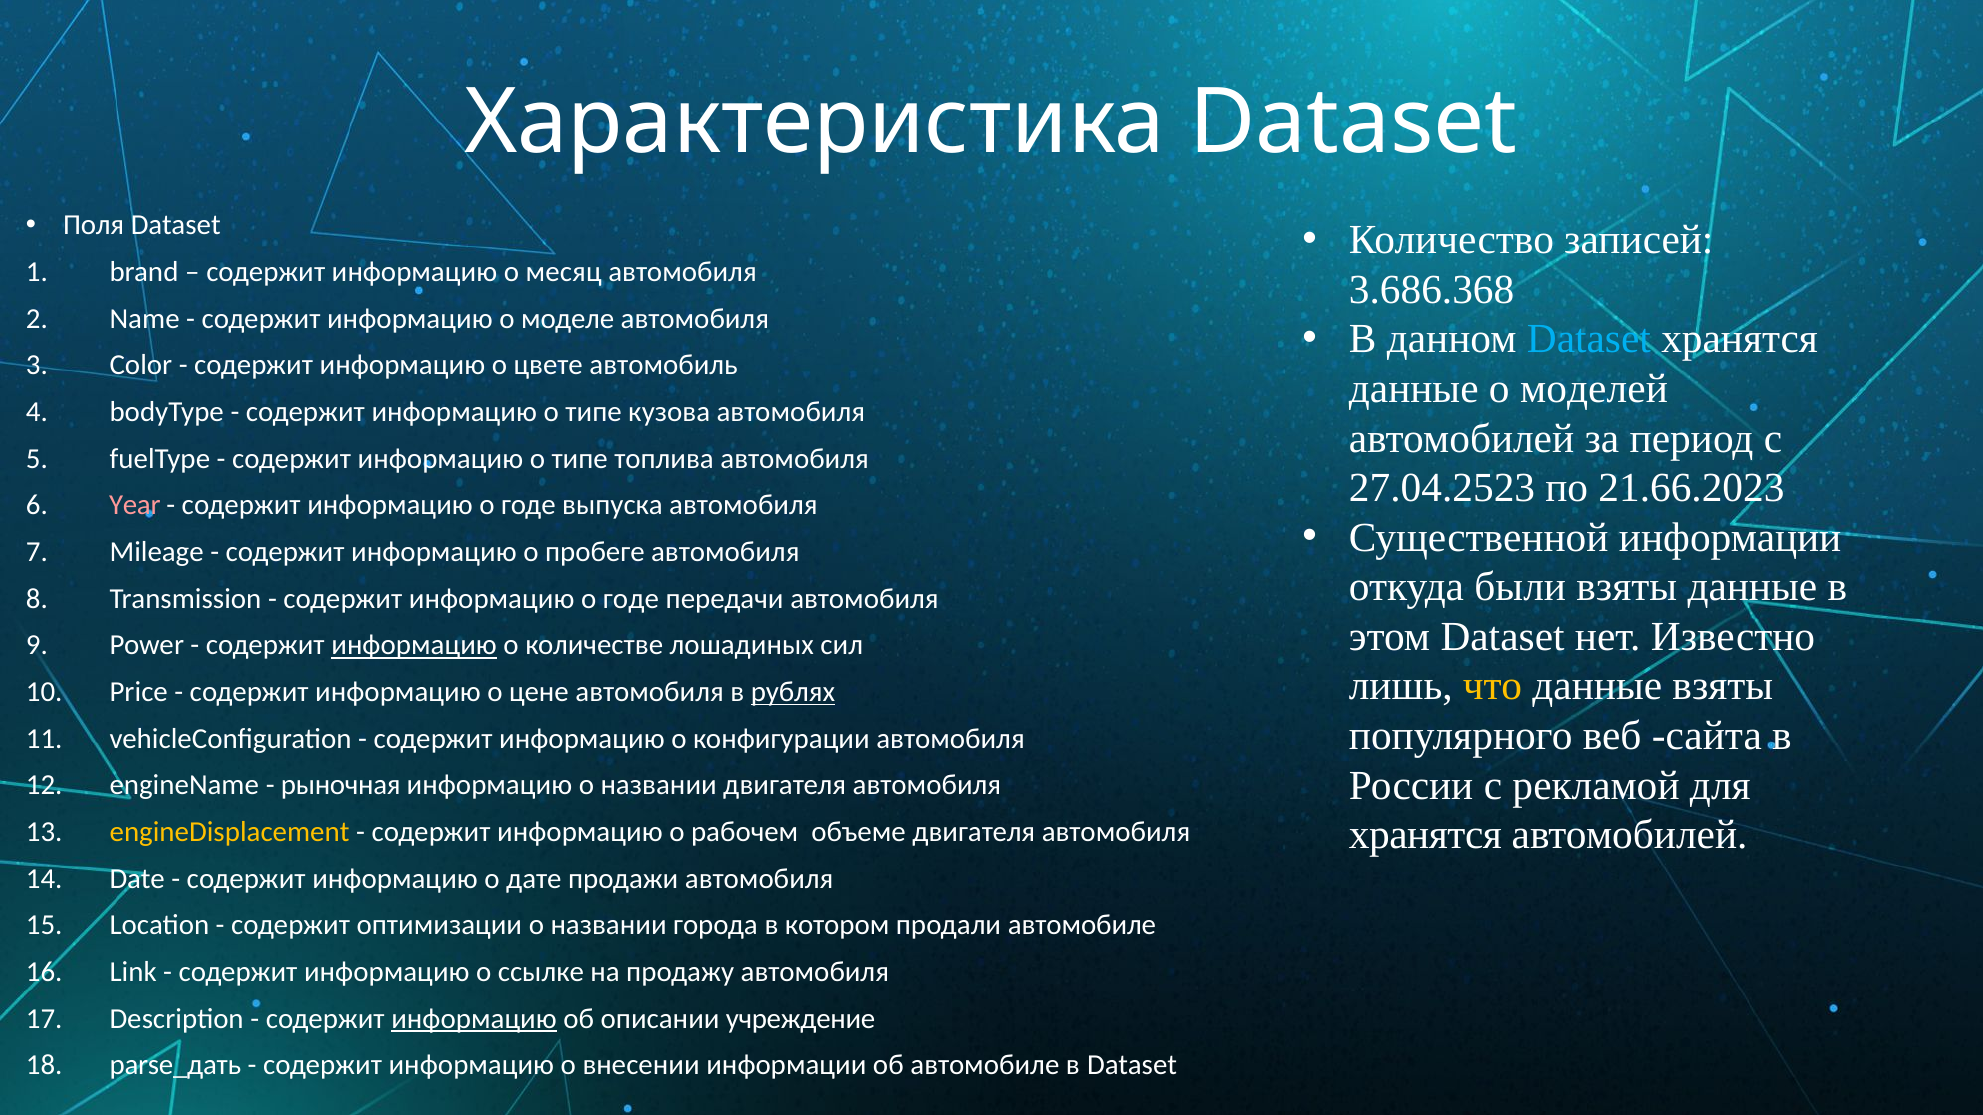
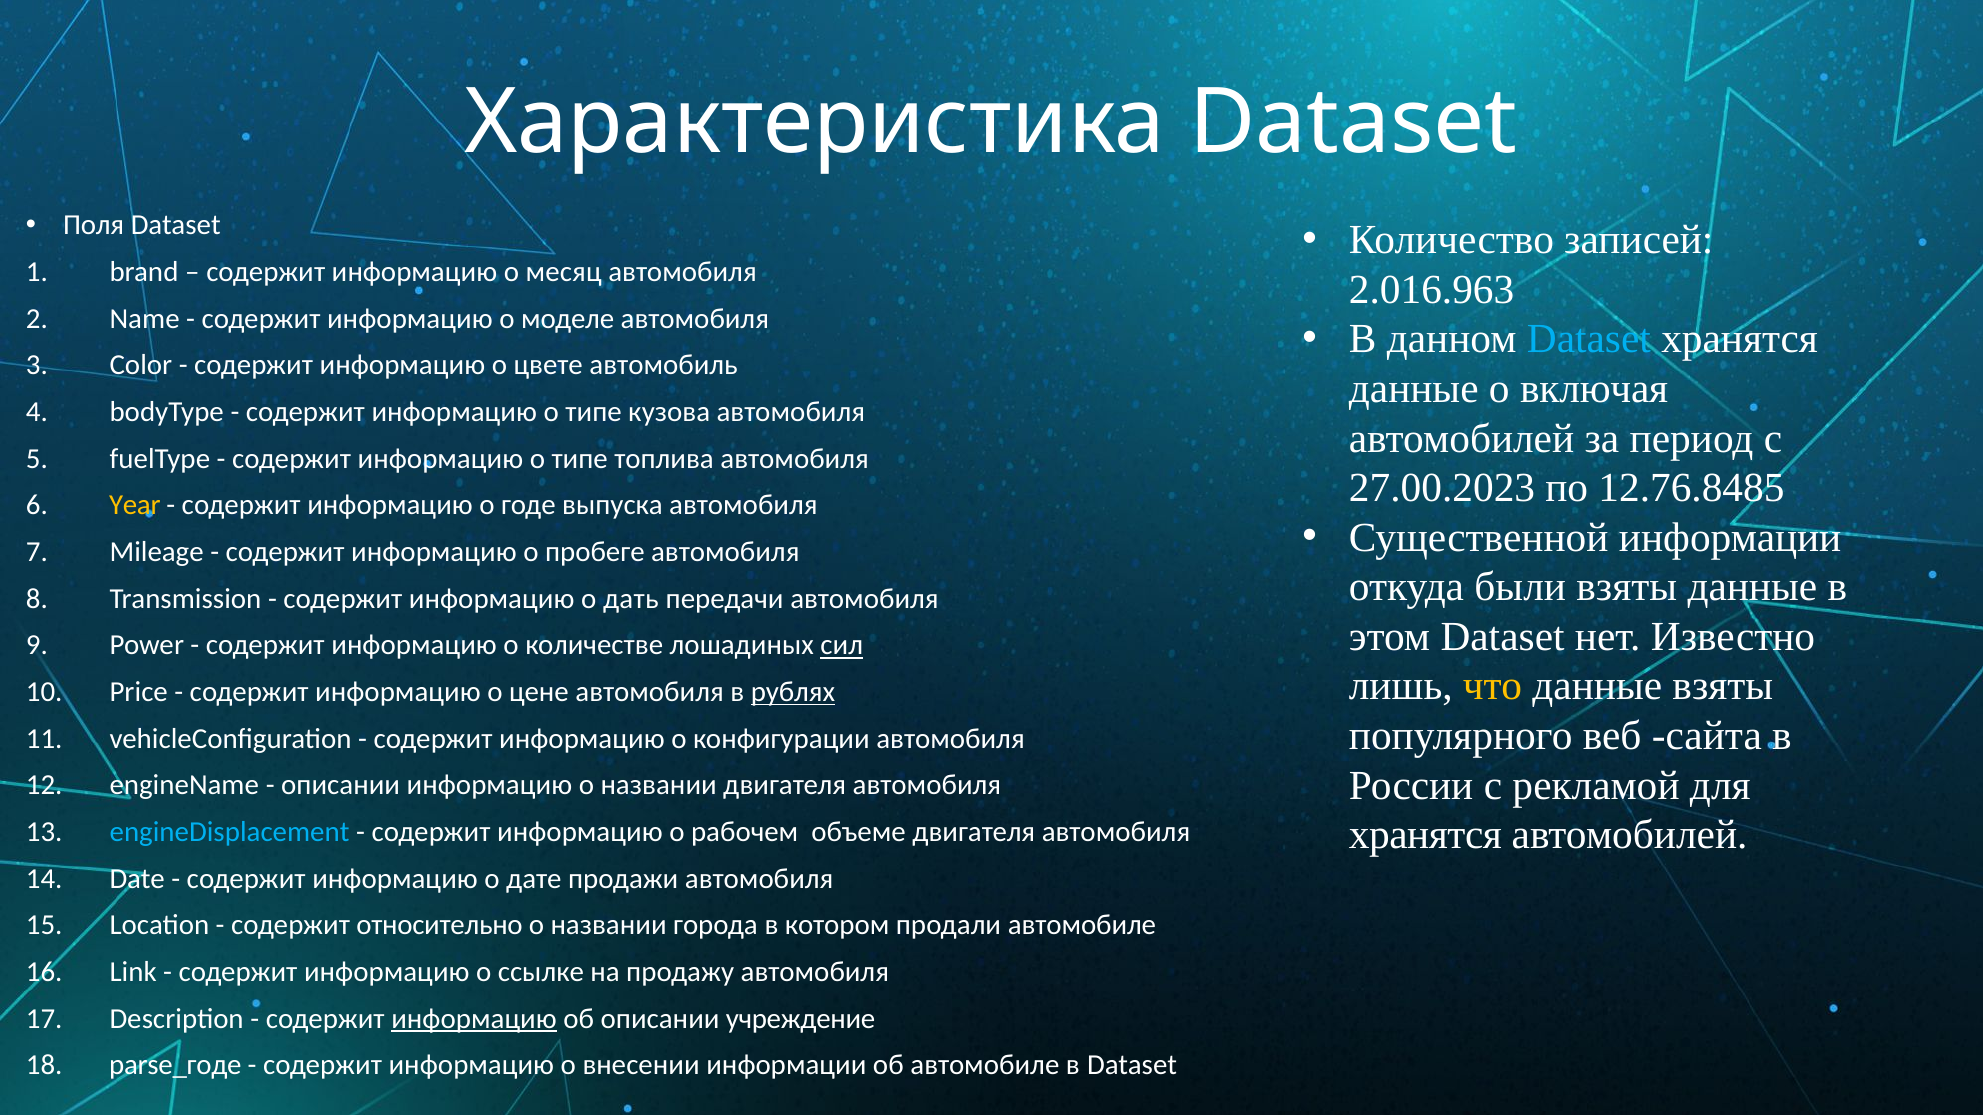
3.686.368: 3.686.368 -> 2.016.963
моделей: моделей -> включая
27.04.2523: 27.04.2523 -> 27.00.2023
21.66.2023: 21.66.2023 -> 12.76.8485
Year colour: pink -> yellow
годе at (631, 599): годе -> дать
информацию at (414, 646) underline: present -> none
сил underline: none -> present
рыночная at (341, 786): рыночная -> описании
engineDisplacement colour: yellow -> light blue
оптимизации: оптимизации -> относительно
parse_дать: parse_дать -> parse_годе
